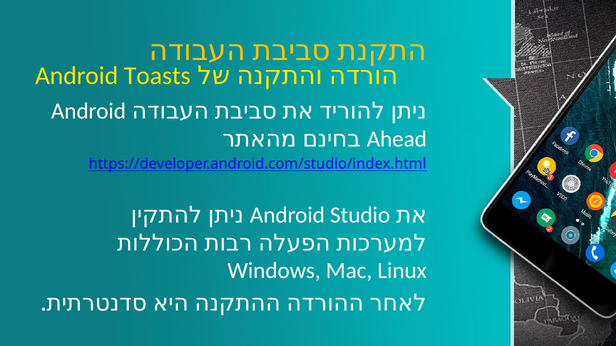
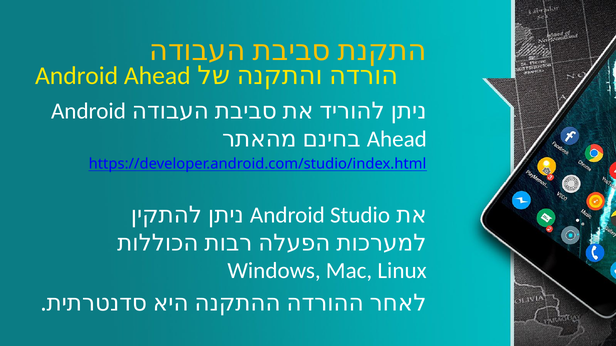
Toasts at (157, 76): Toasts -> Ahead
